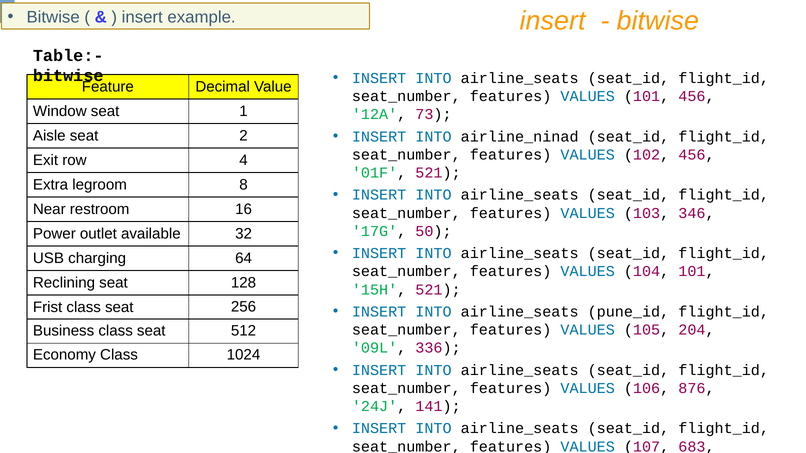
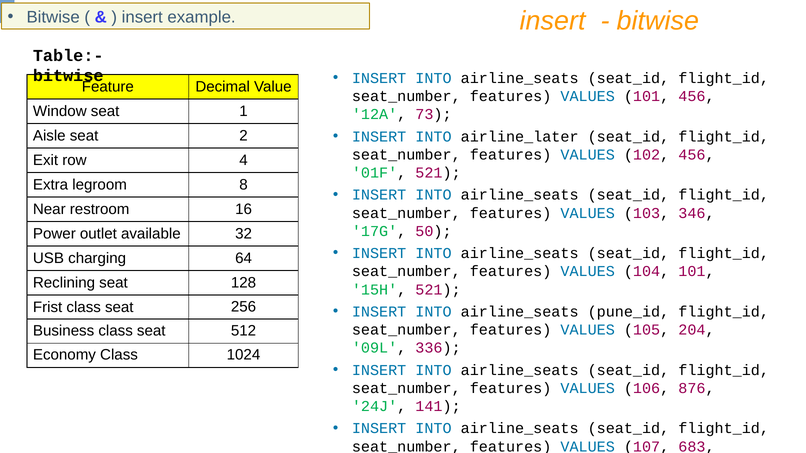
airline_ninad: airline_ninad -> airline_later
